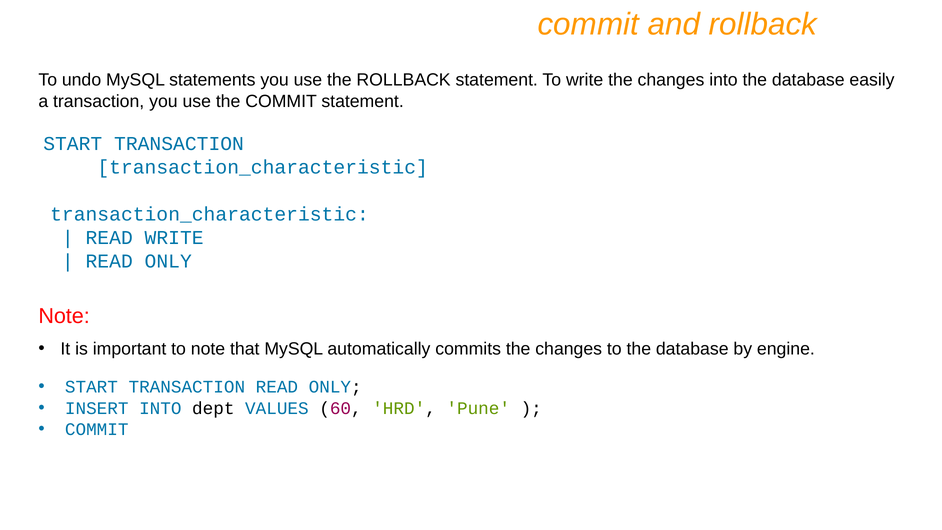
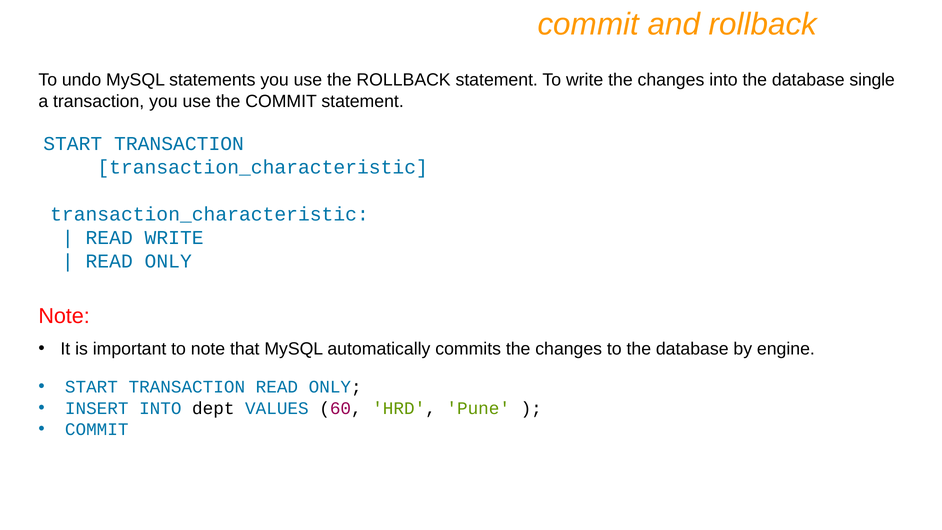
easily: easily -> single
